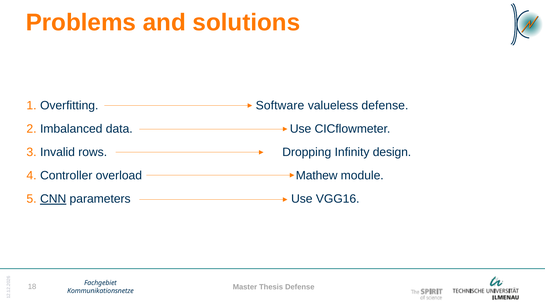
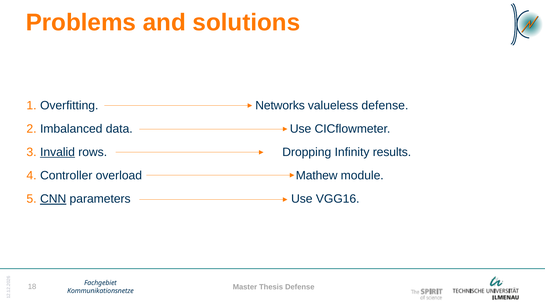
Software: Software -> Networks
Invalid underline: none -> present
design: design -> results
